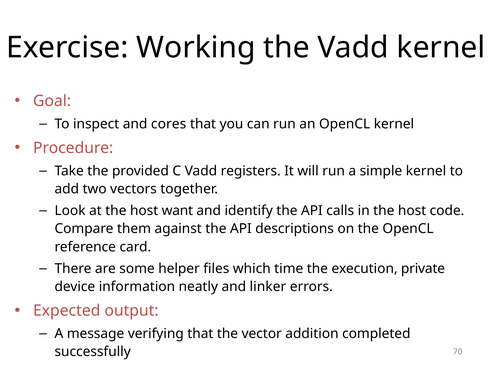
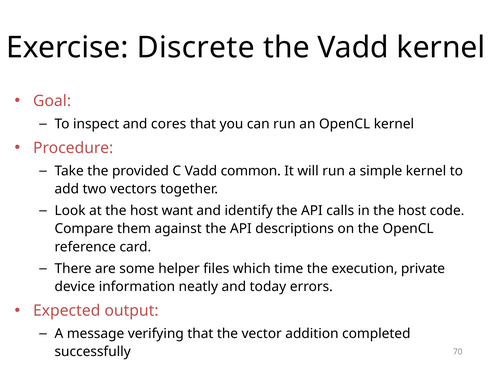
Working: Working -> Discrete
registers: registers -> common
linker: linker -> today
